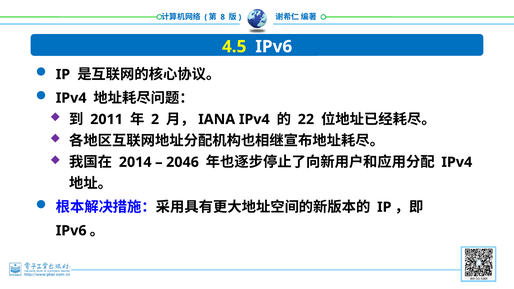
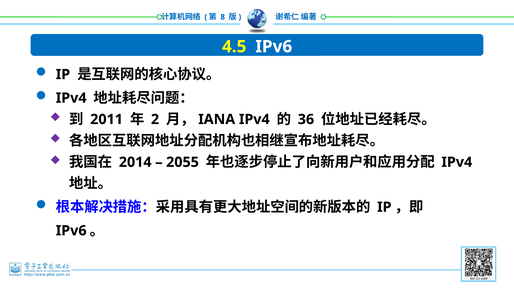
22: 22 -> 36
2046: 2046 -> 2055
